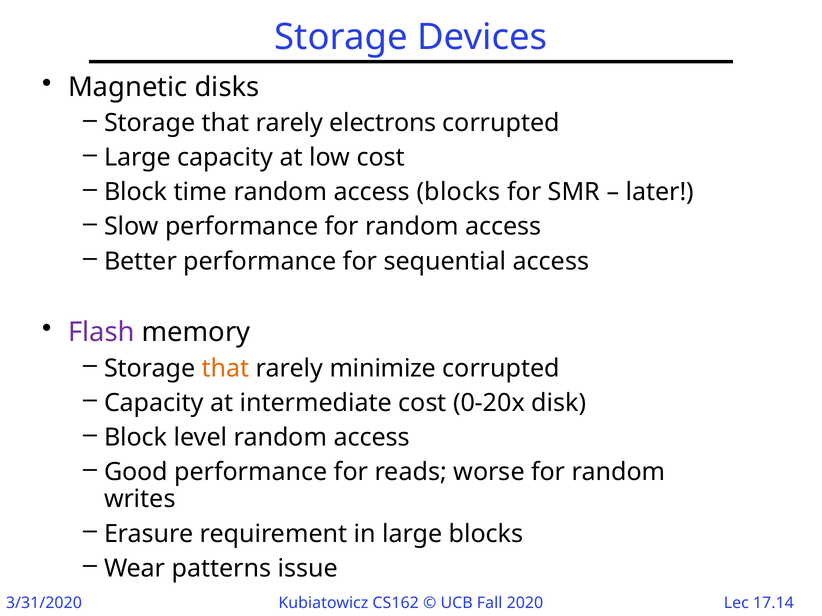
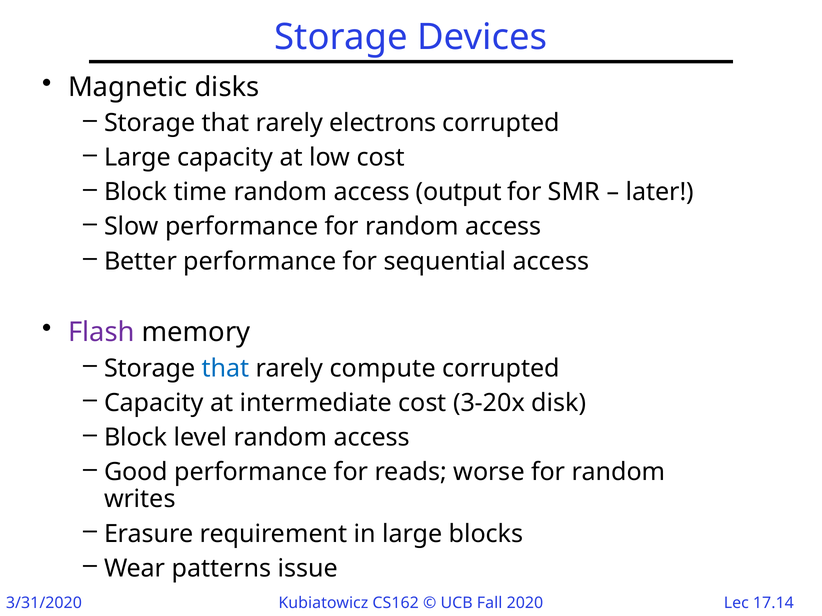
access blocks: blocks -> output
that at (226, 369) colour: orange -> blue
minimize: minimize -> compute
0-20x: 0-20x -> 3-20x
